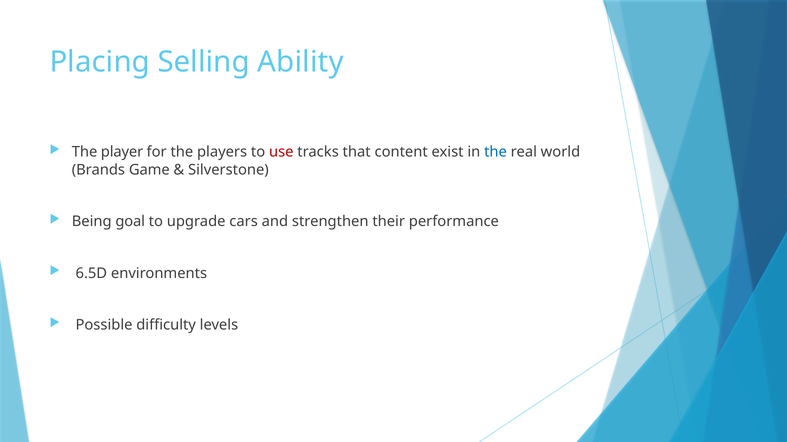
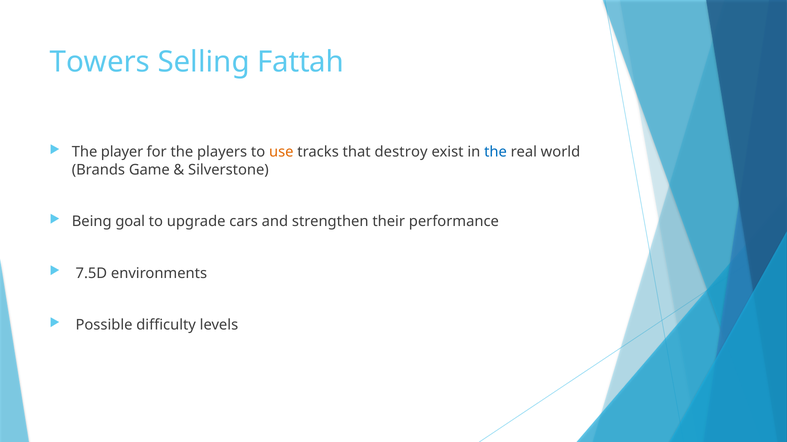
Placing: Placing -> Towers
Ability: Ability -> Fattah
use colour: red -> orange
content: content -> destroy
6.5D: 6.5D -> 7.5D
